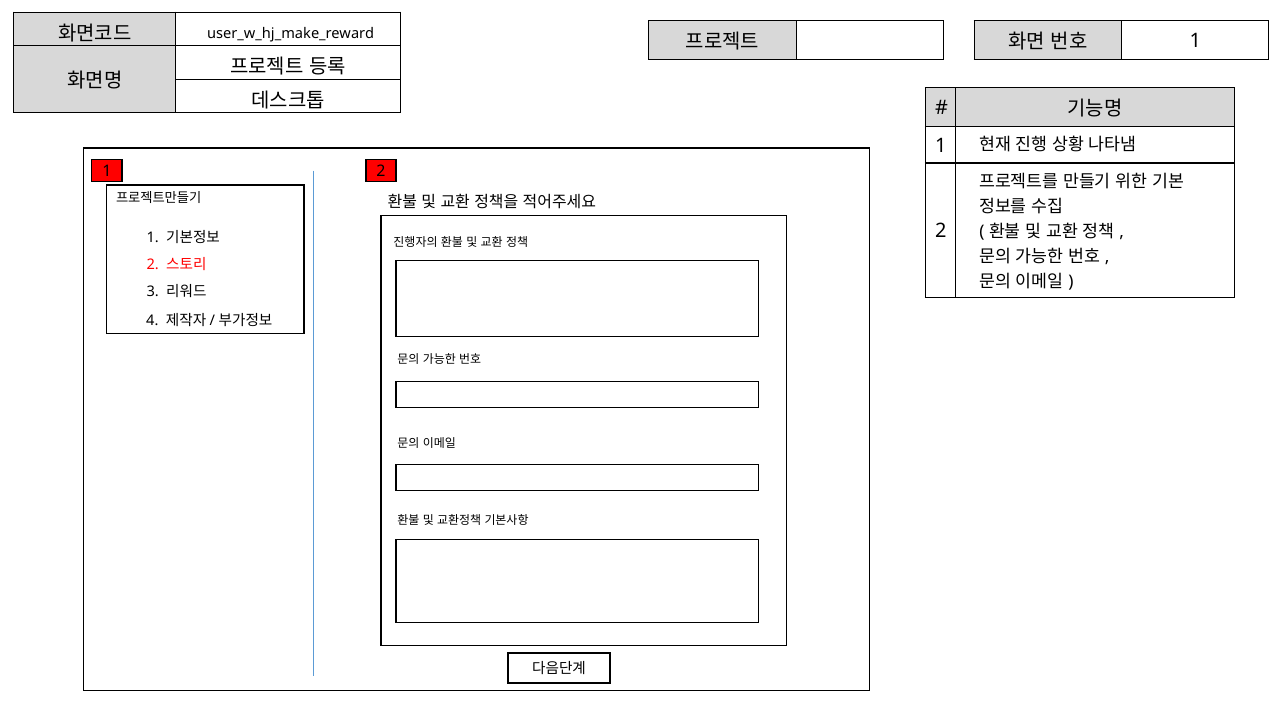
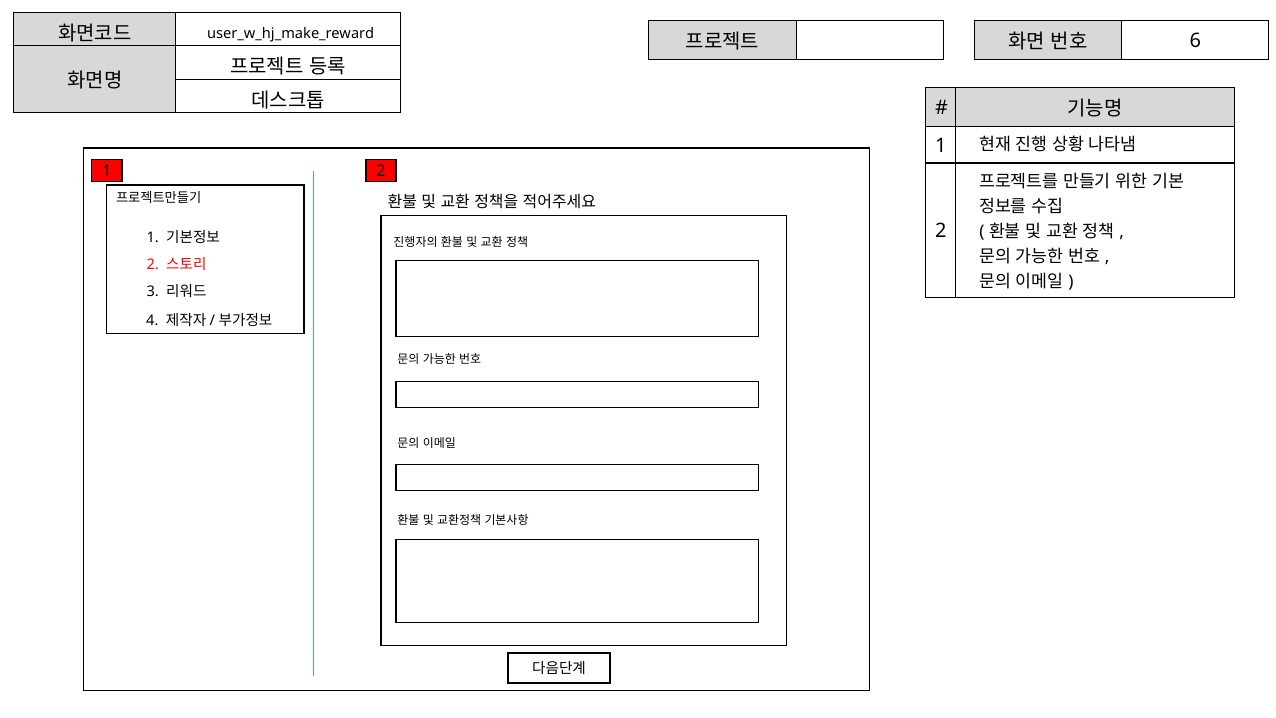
1 at (1195, 41): 1 -> 6
